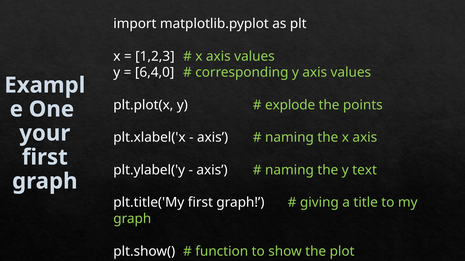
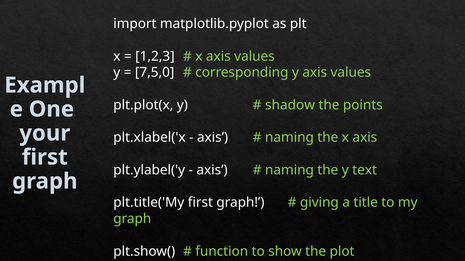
6,4,0: 6,4,0 -> 7,5,0
explode: explode -> shadow
